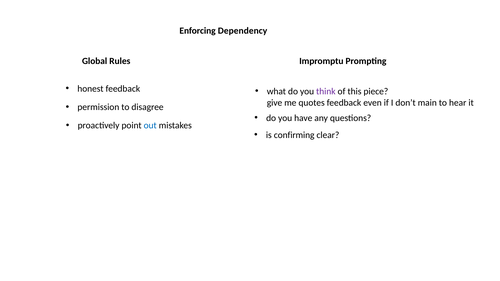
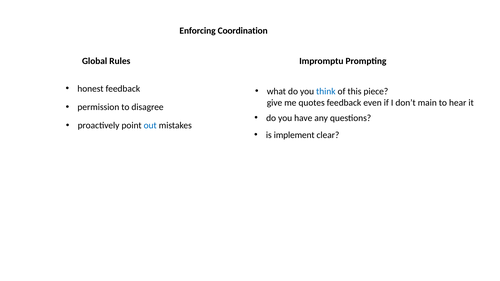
Dependency: Dependency -> Coordination
think colour: purple -> blue
confirming: confirming -> implement
